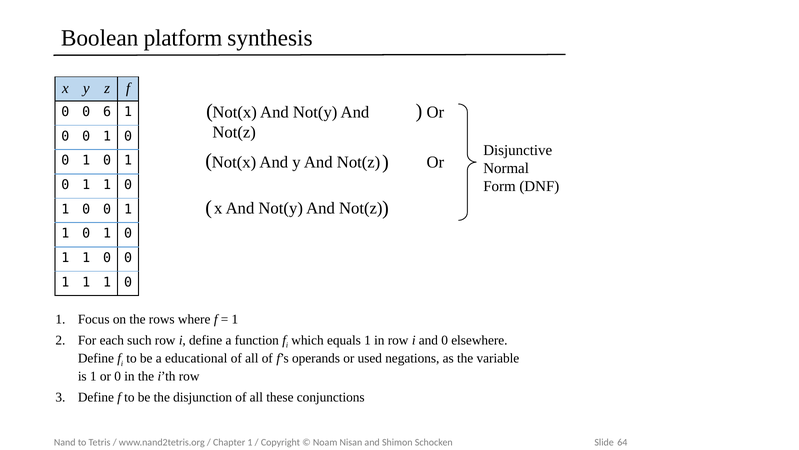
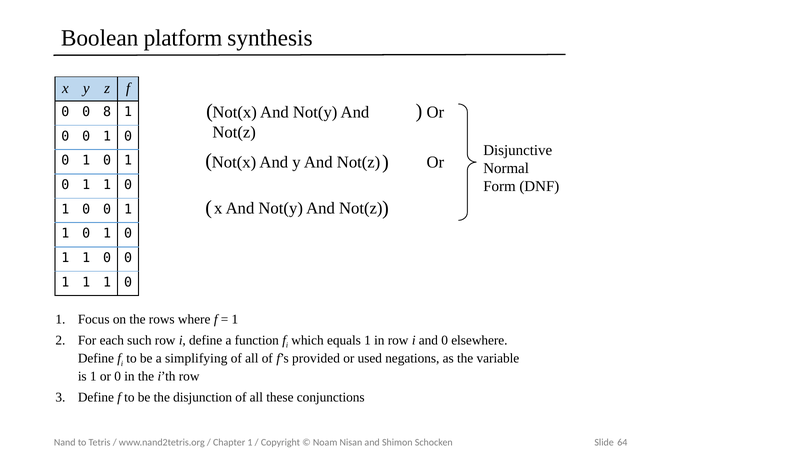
6: 6 -> 8
educational: educational -> simplifying
operands: operands -> provided
